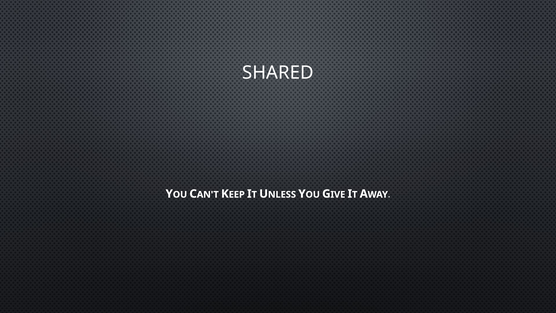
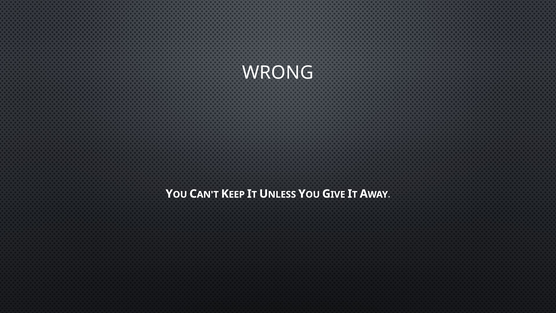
SHARED: SHARED -> WRONG
